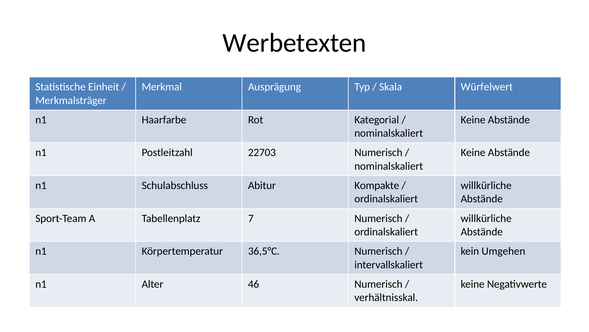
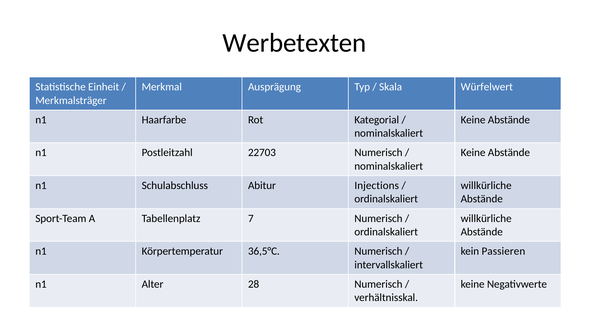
Kompakte: Kompakte -> Injections
Umgehen: Umgehen -> Passieren
46: 46 -> 28
